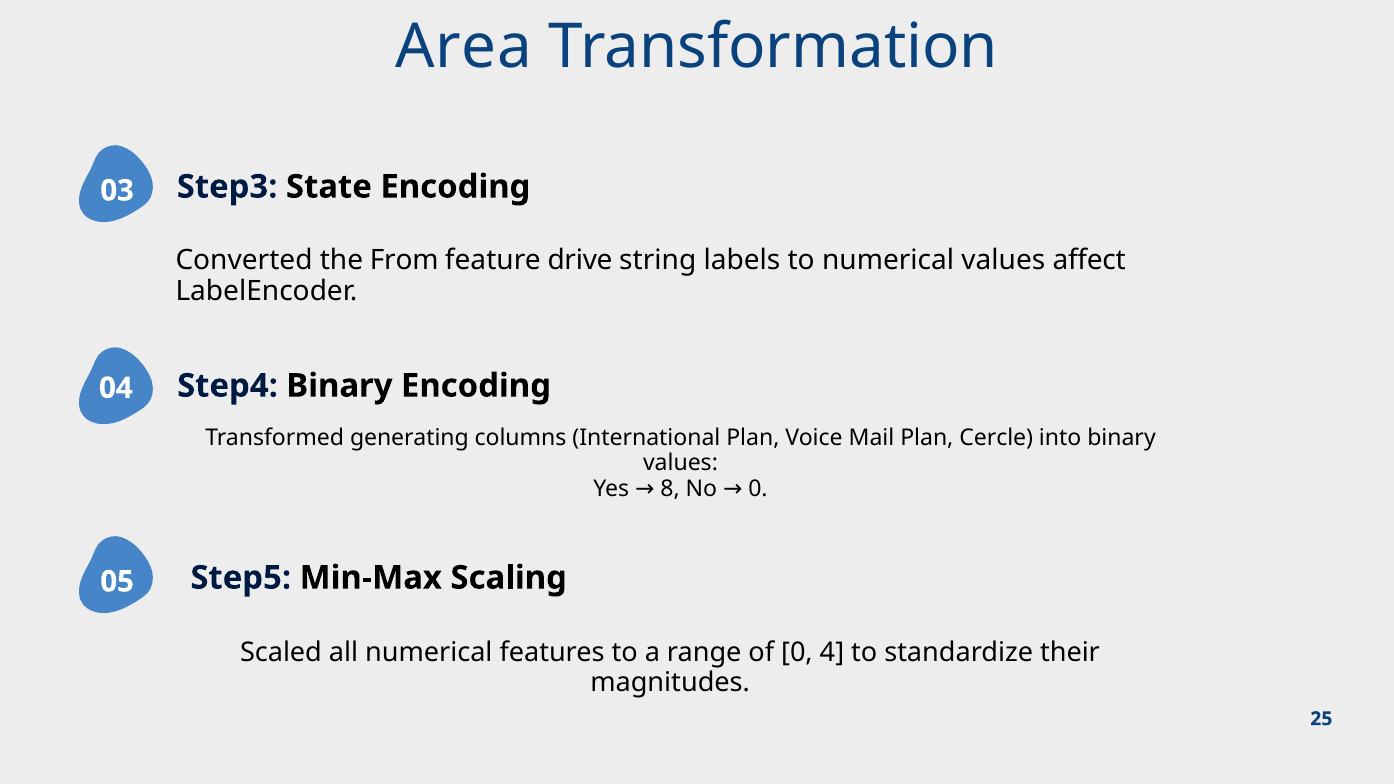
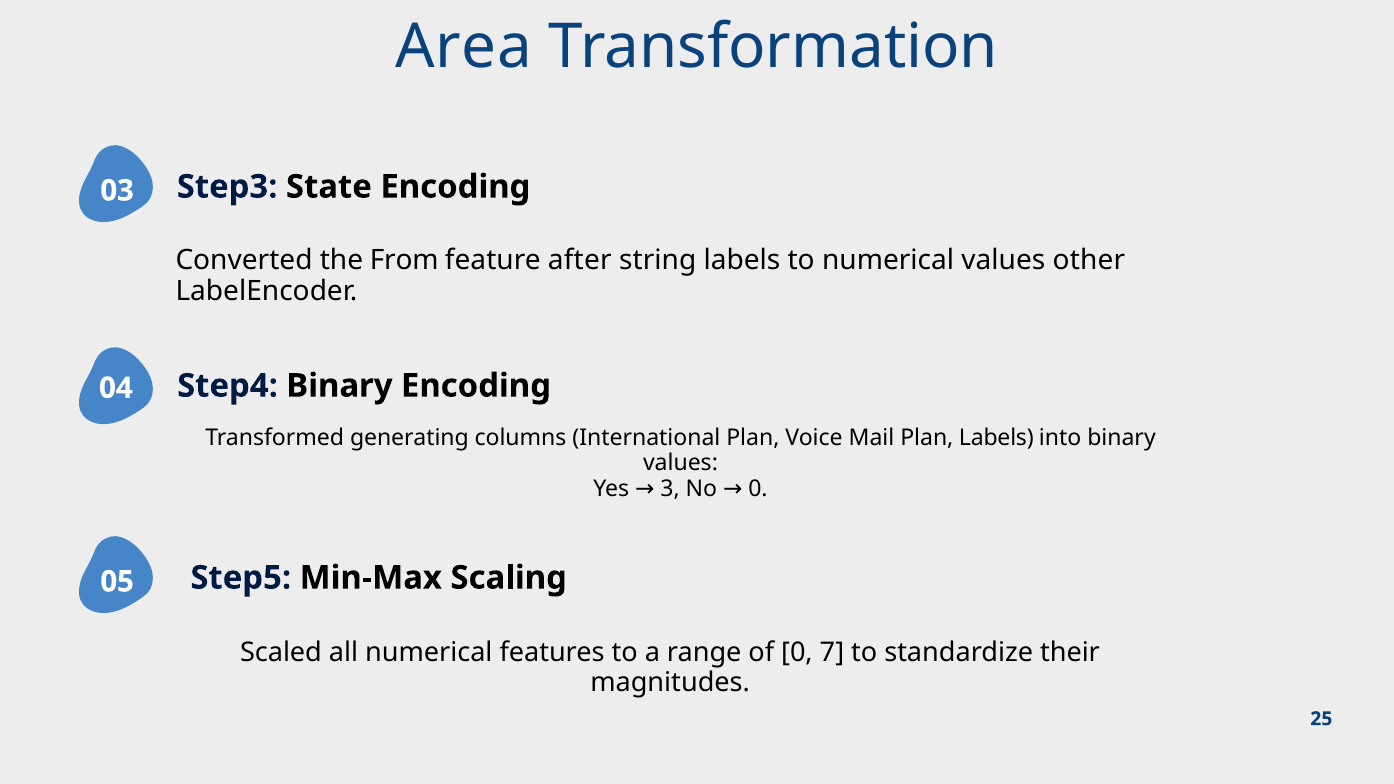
drive: drive -> after
affect: affect -> other
Plan Cercle: Cercle -> Labels
8: 8 -> 3
4: 4 -> 7
